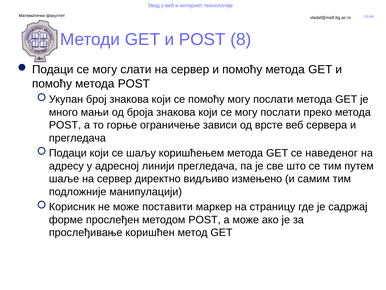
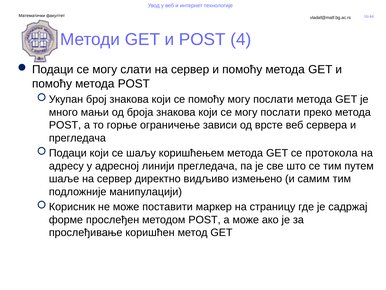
8: 8 -> 4
наведеног: наведеног -> протокола
